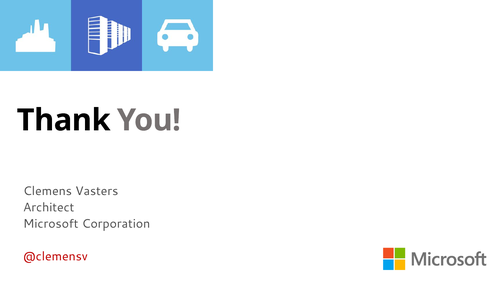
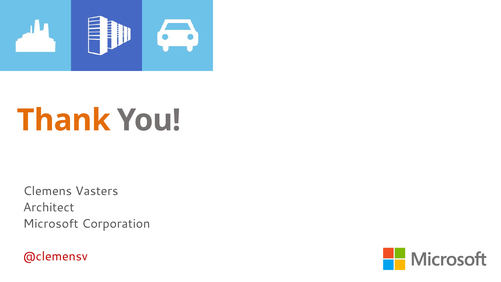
Thank colour: black -> orange
